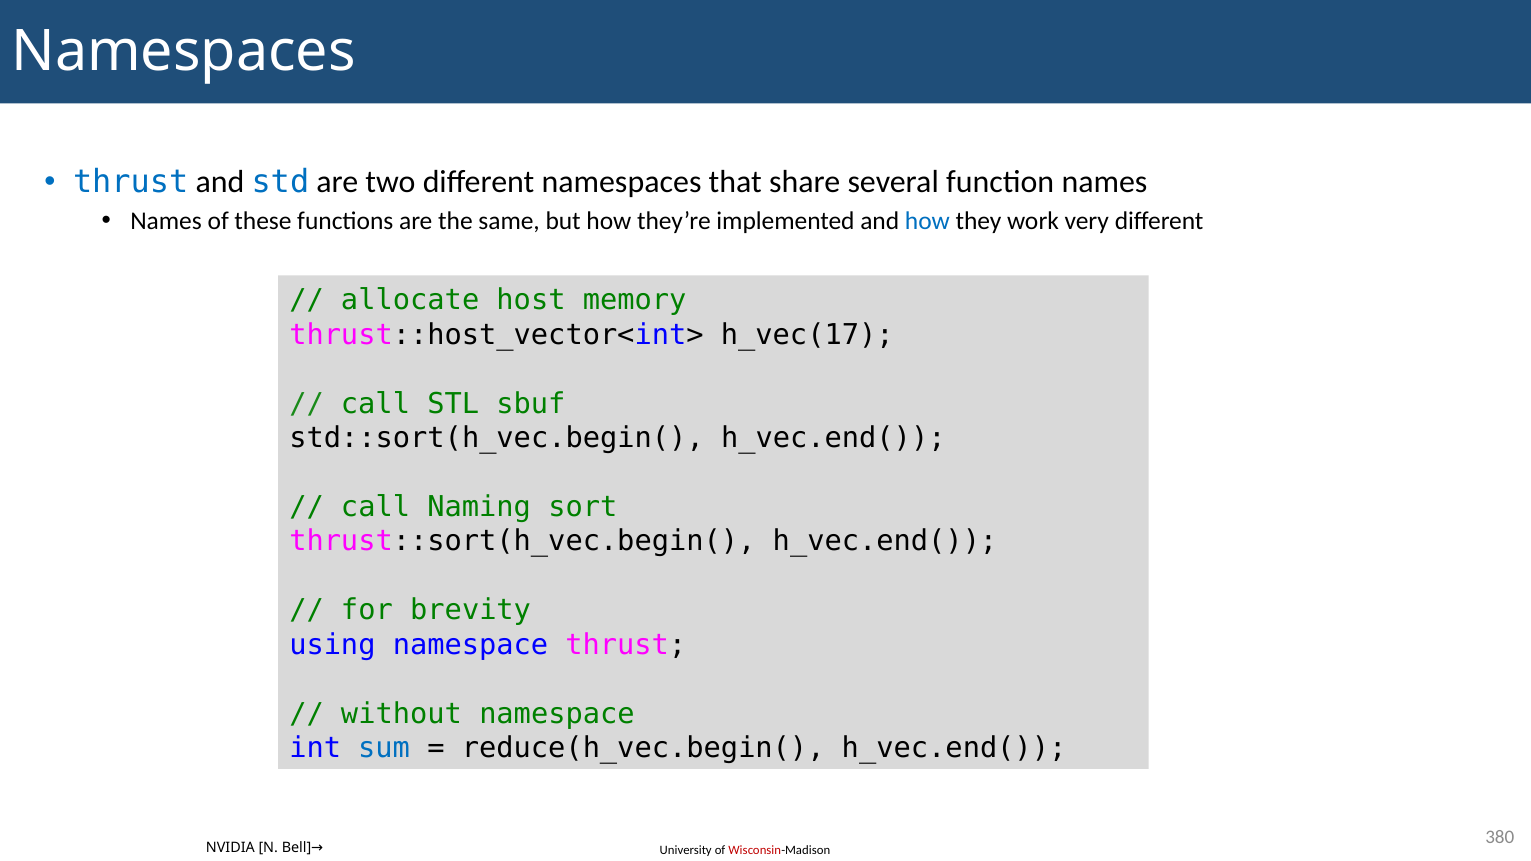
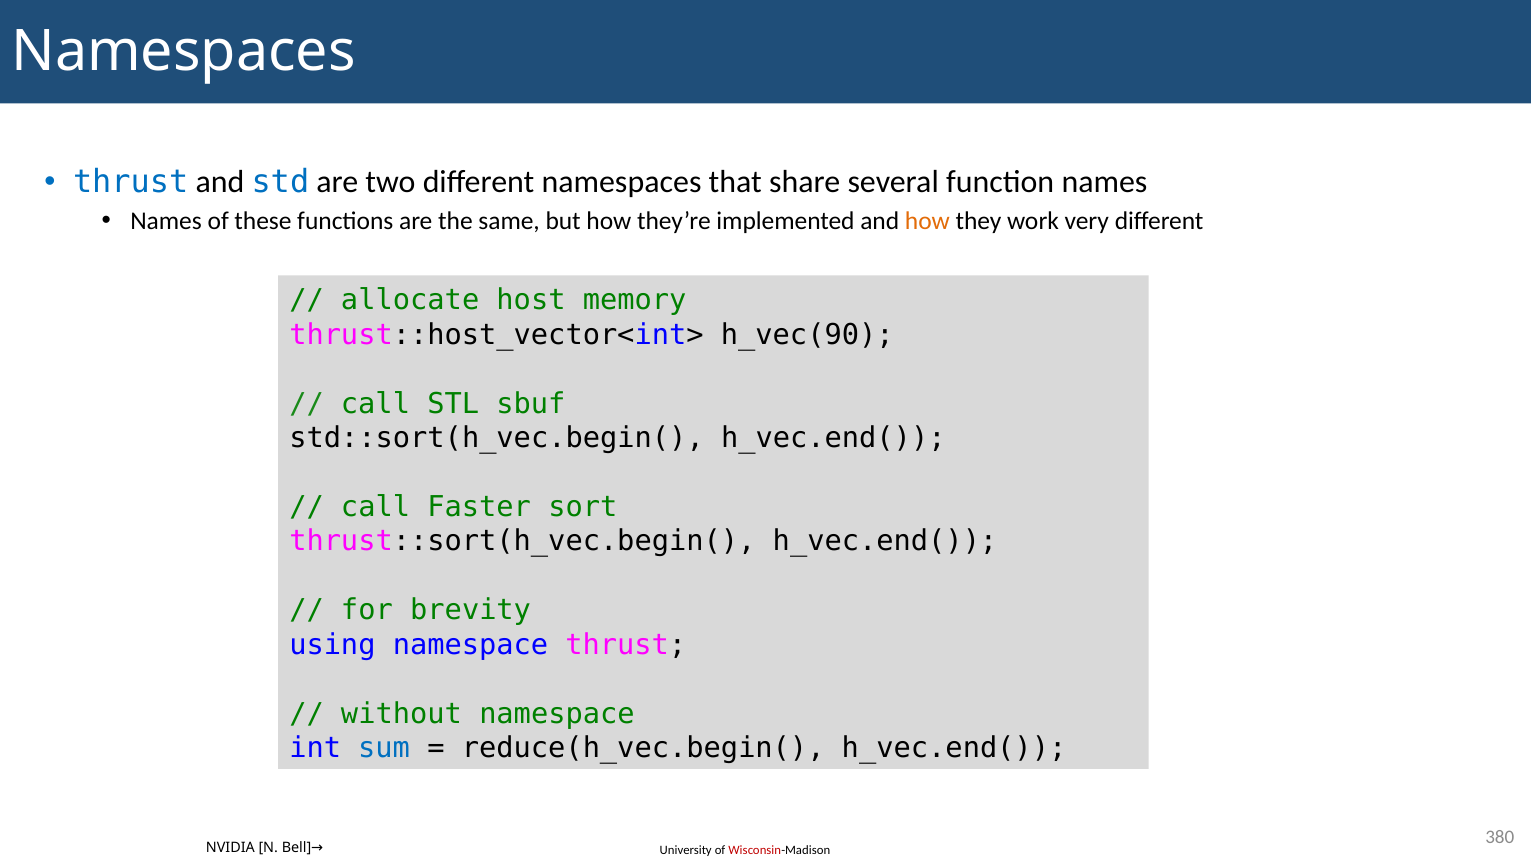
how at (927, 221) colour: blue -> orange
h_vec(17: h_vec(17 -> h_vec(90
Naming: Naming -> Faster
